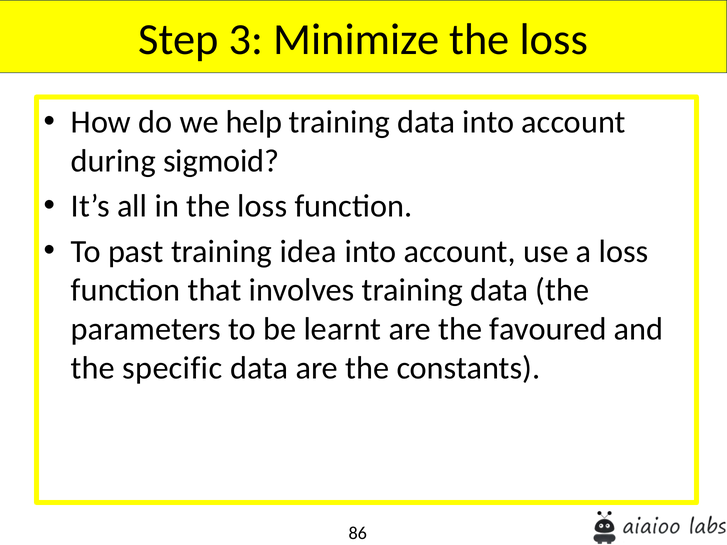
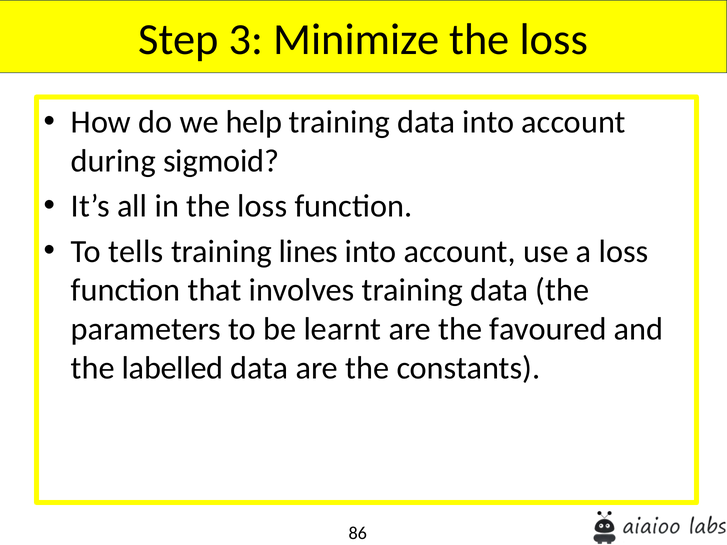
past: past -> tells
idea: idea -> lines
specific: specific -> labelled
